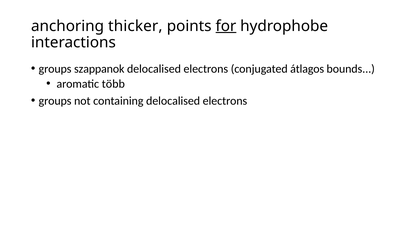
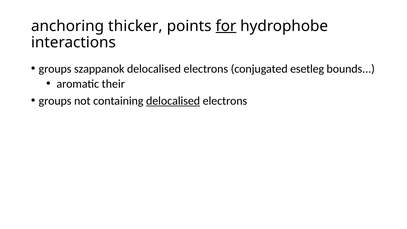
átlagos: átlagos -> esetleg
több: több -> their
delocalised at (173, 101) underline: none -> present
